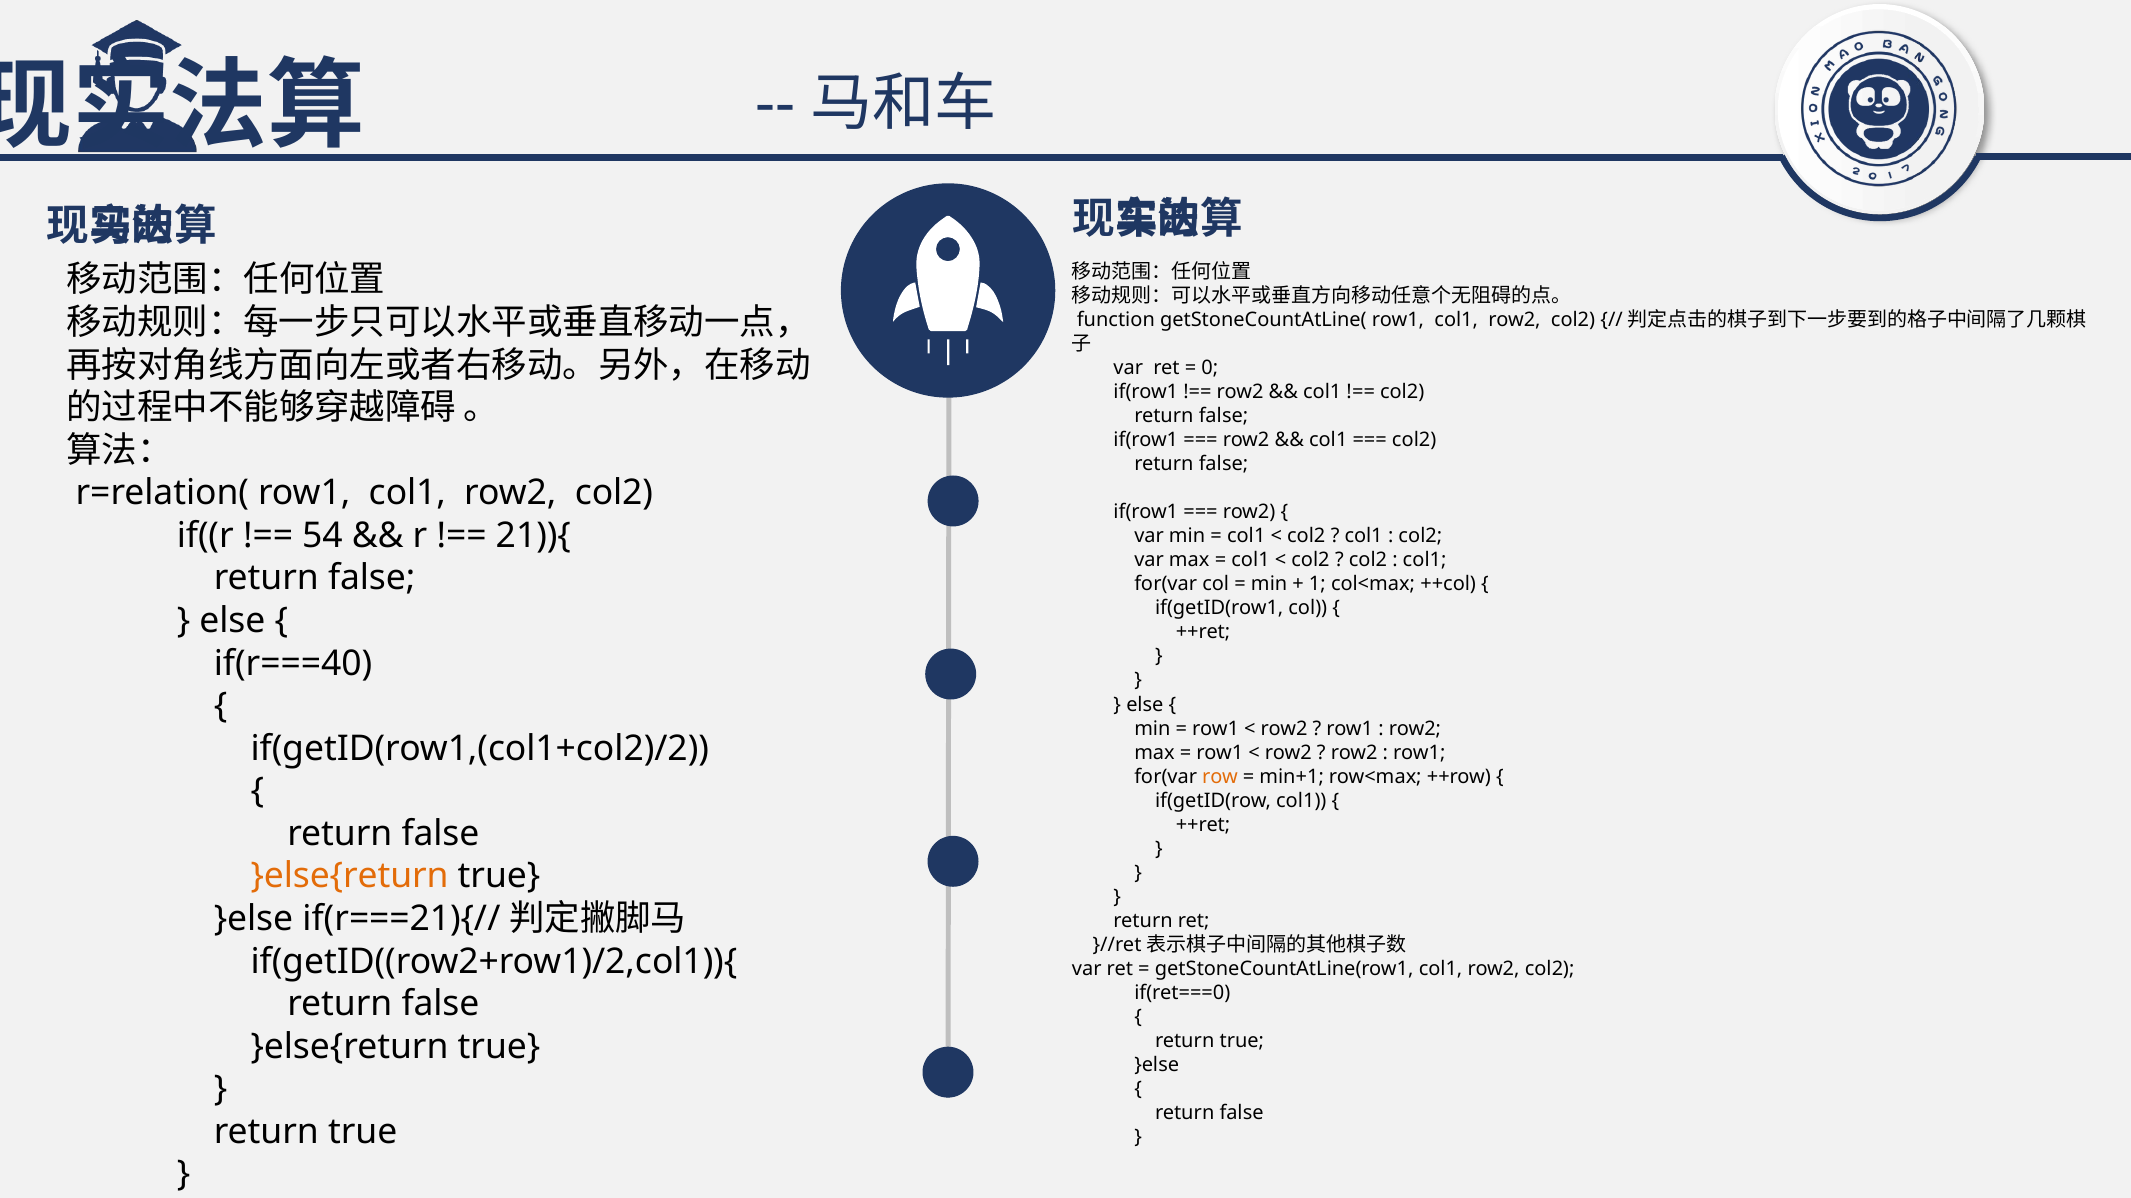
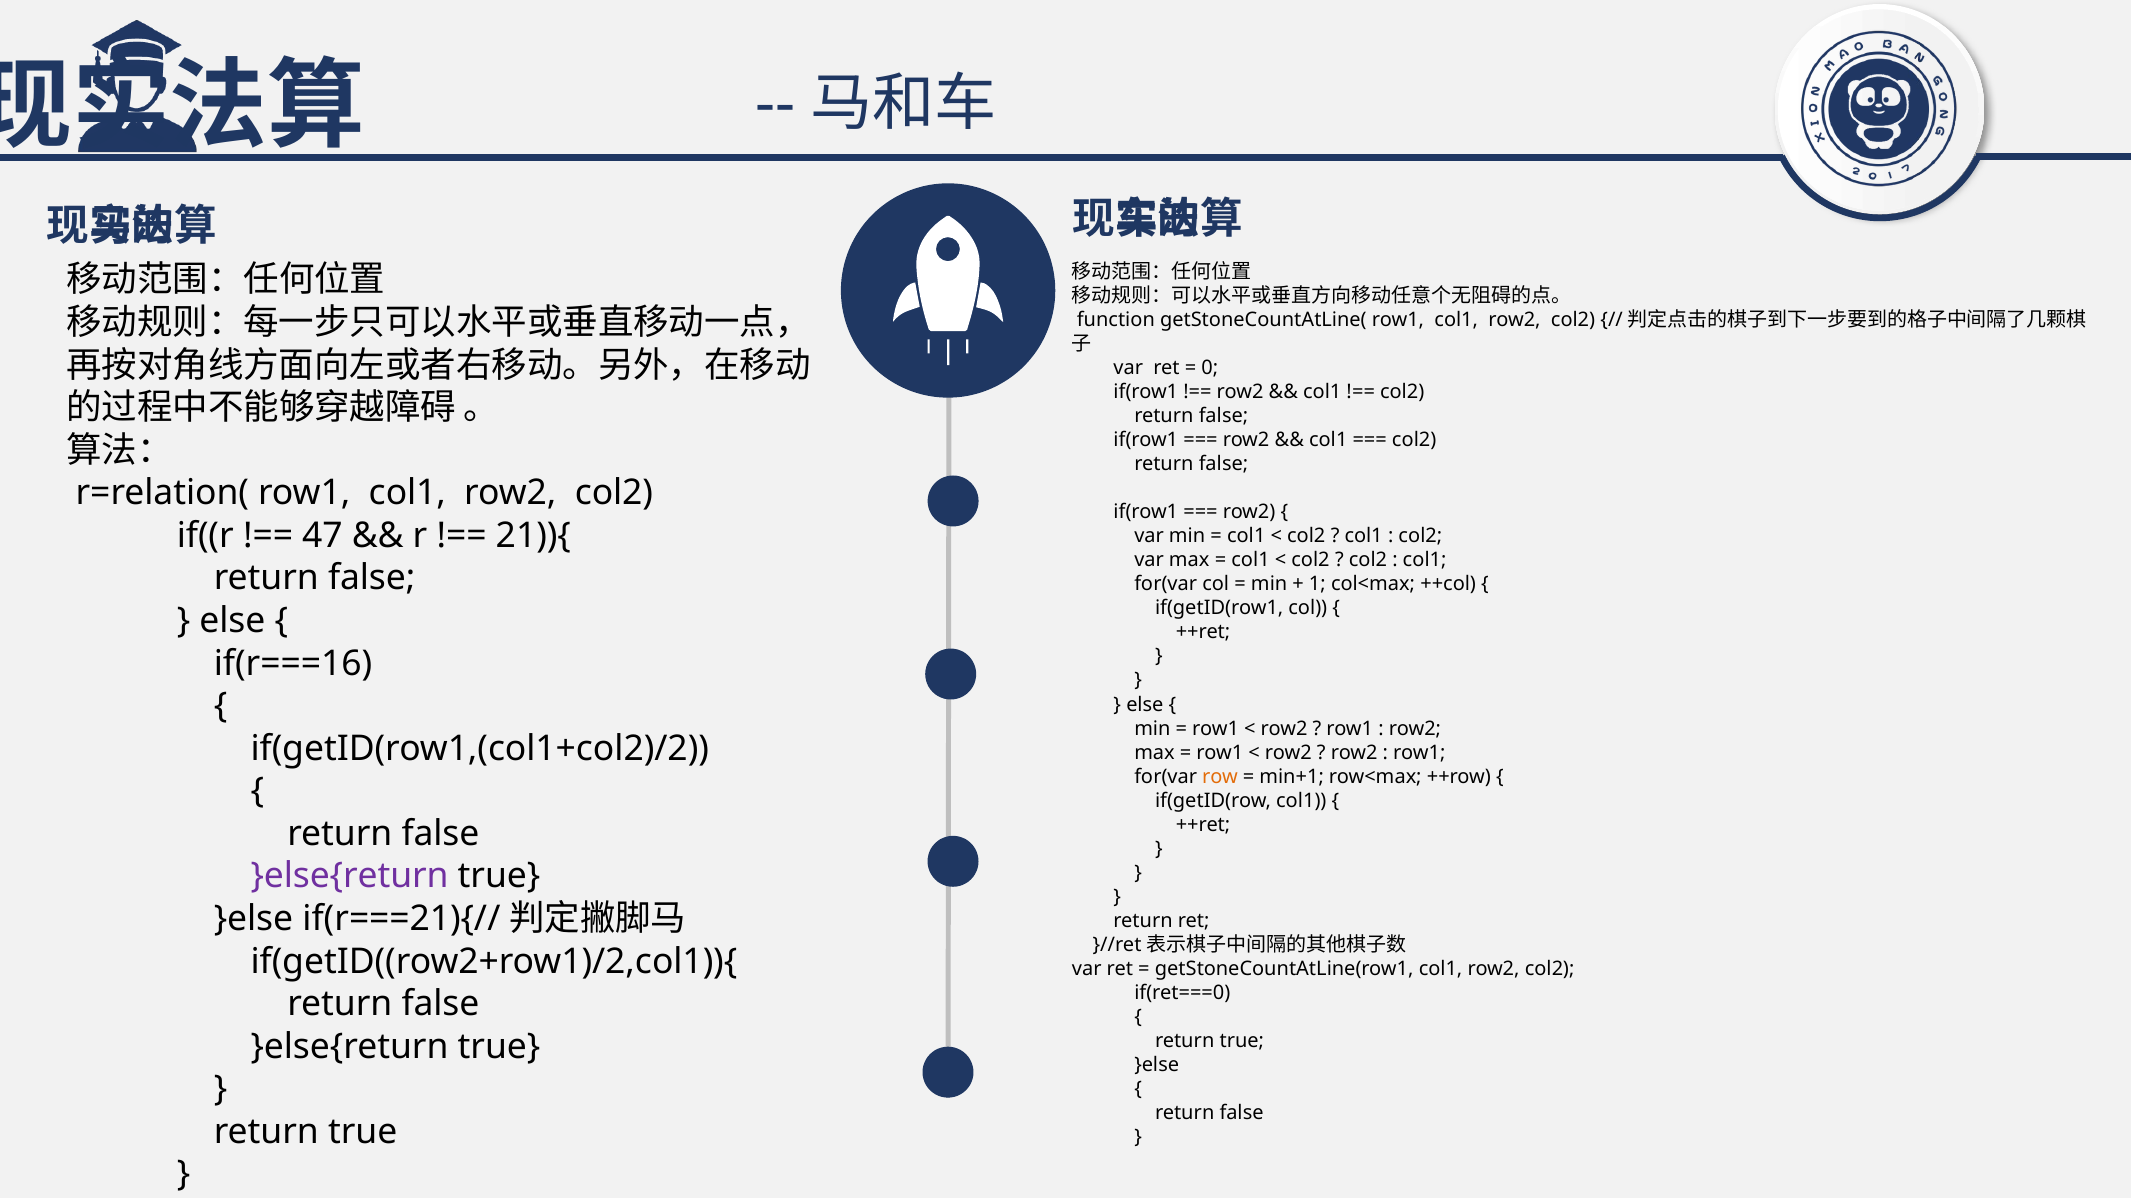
54: 54 -> 47
if(r===40: if(r===40 -> if(r===16
}else{return at (350, 877) colour: orange -> purple
